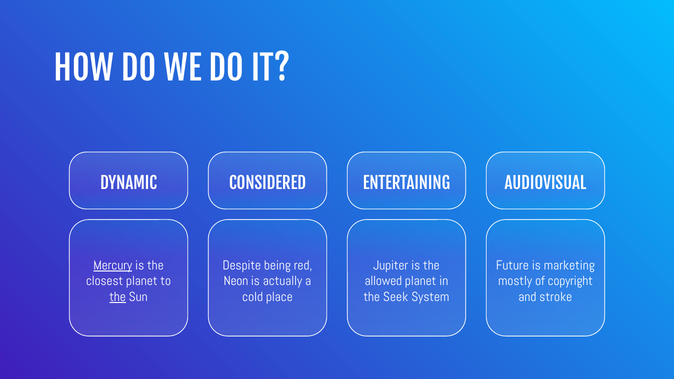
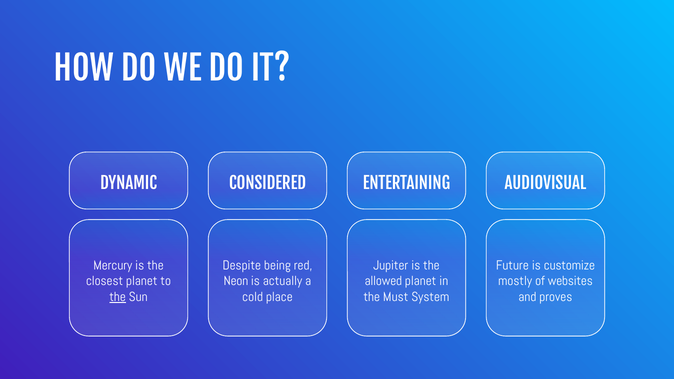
Mercury underline: present -> none
marketing: marketing -> customize
copyright: copyright -> websites
Seek: Seek -> Must
stroke: stroke -> proves
